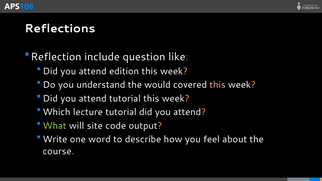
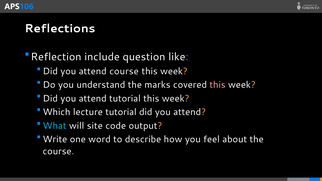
attend edition: edition -> course
would: would -> marks
What colour: light green -> light blue
